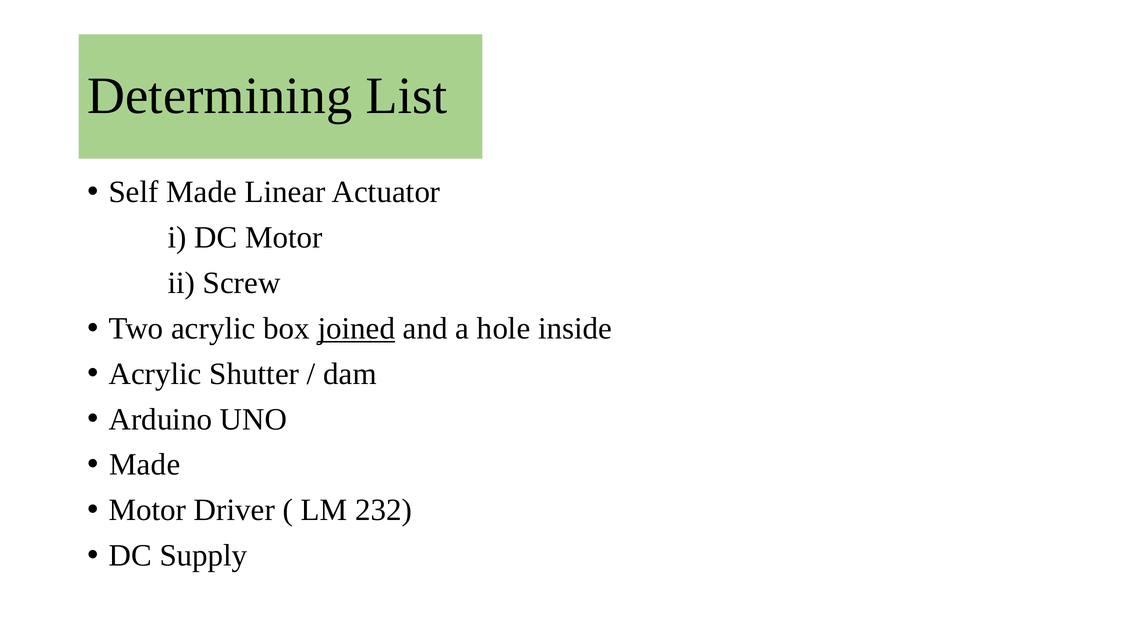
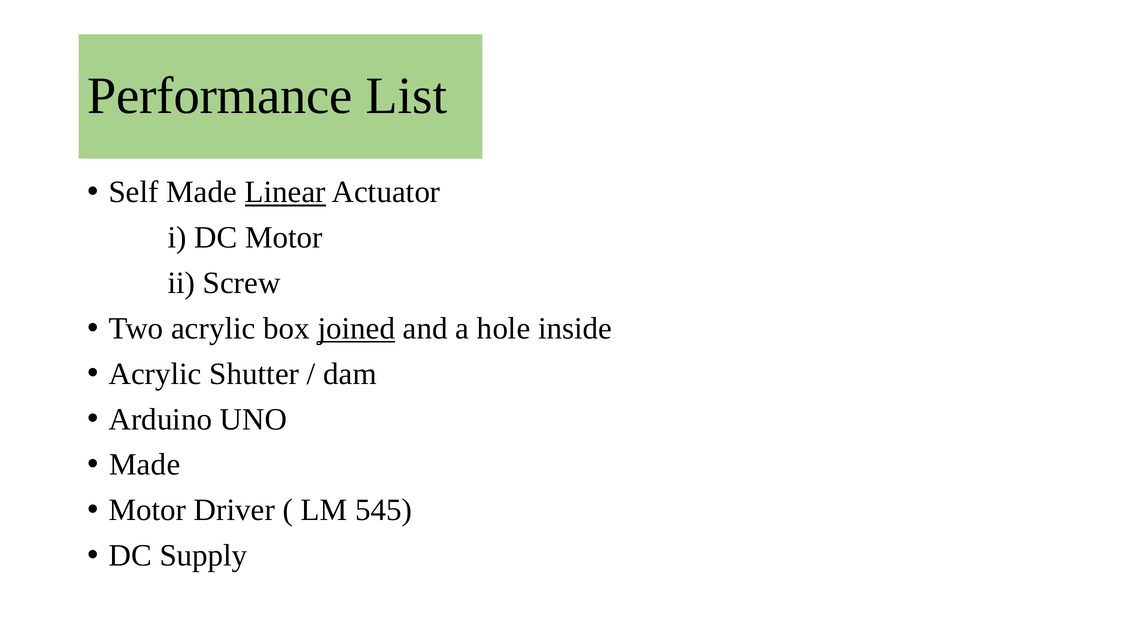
Determining: Determining -> Performance
Linear underline: none -> present
232: 232 -> 545
